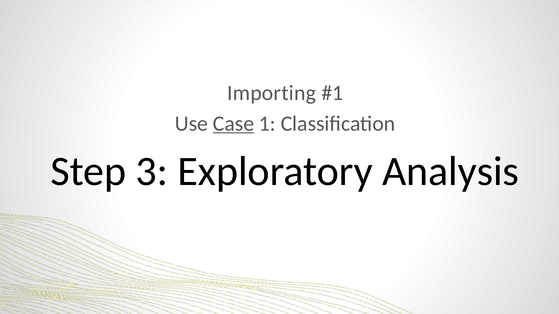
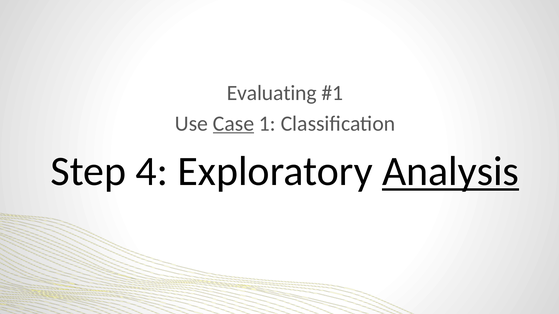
Importing: Importing -> Evaluating
3: 3 -> 4
Analysis underline: none -> present
